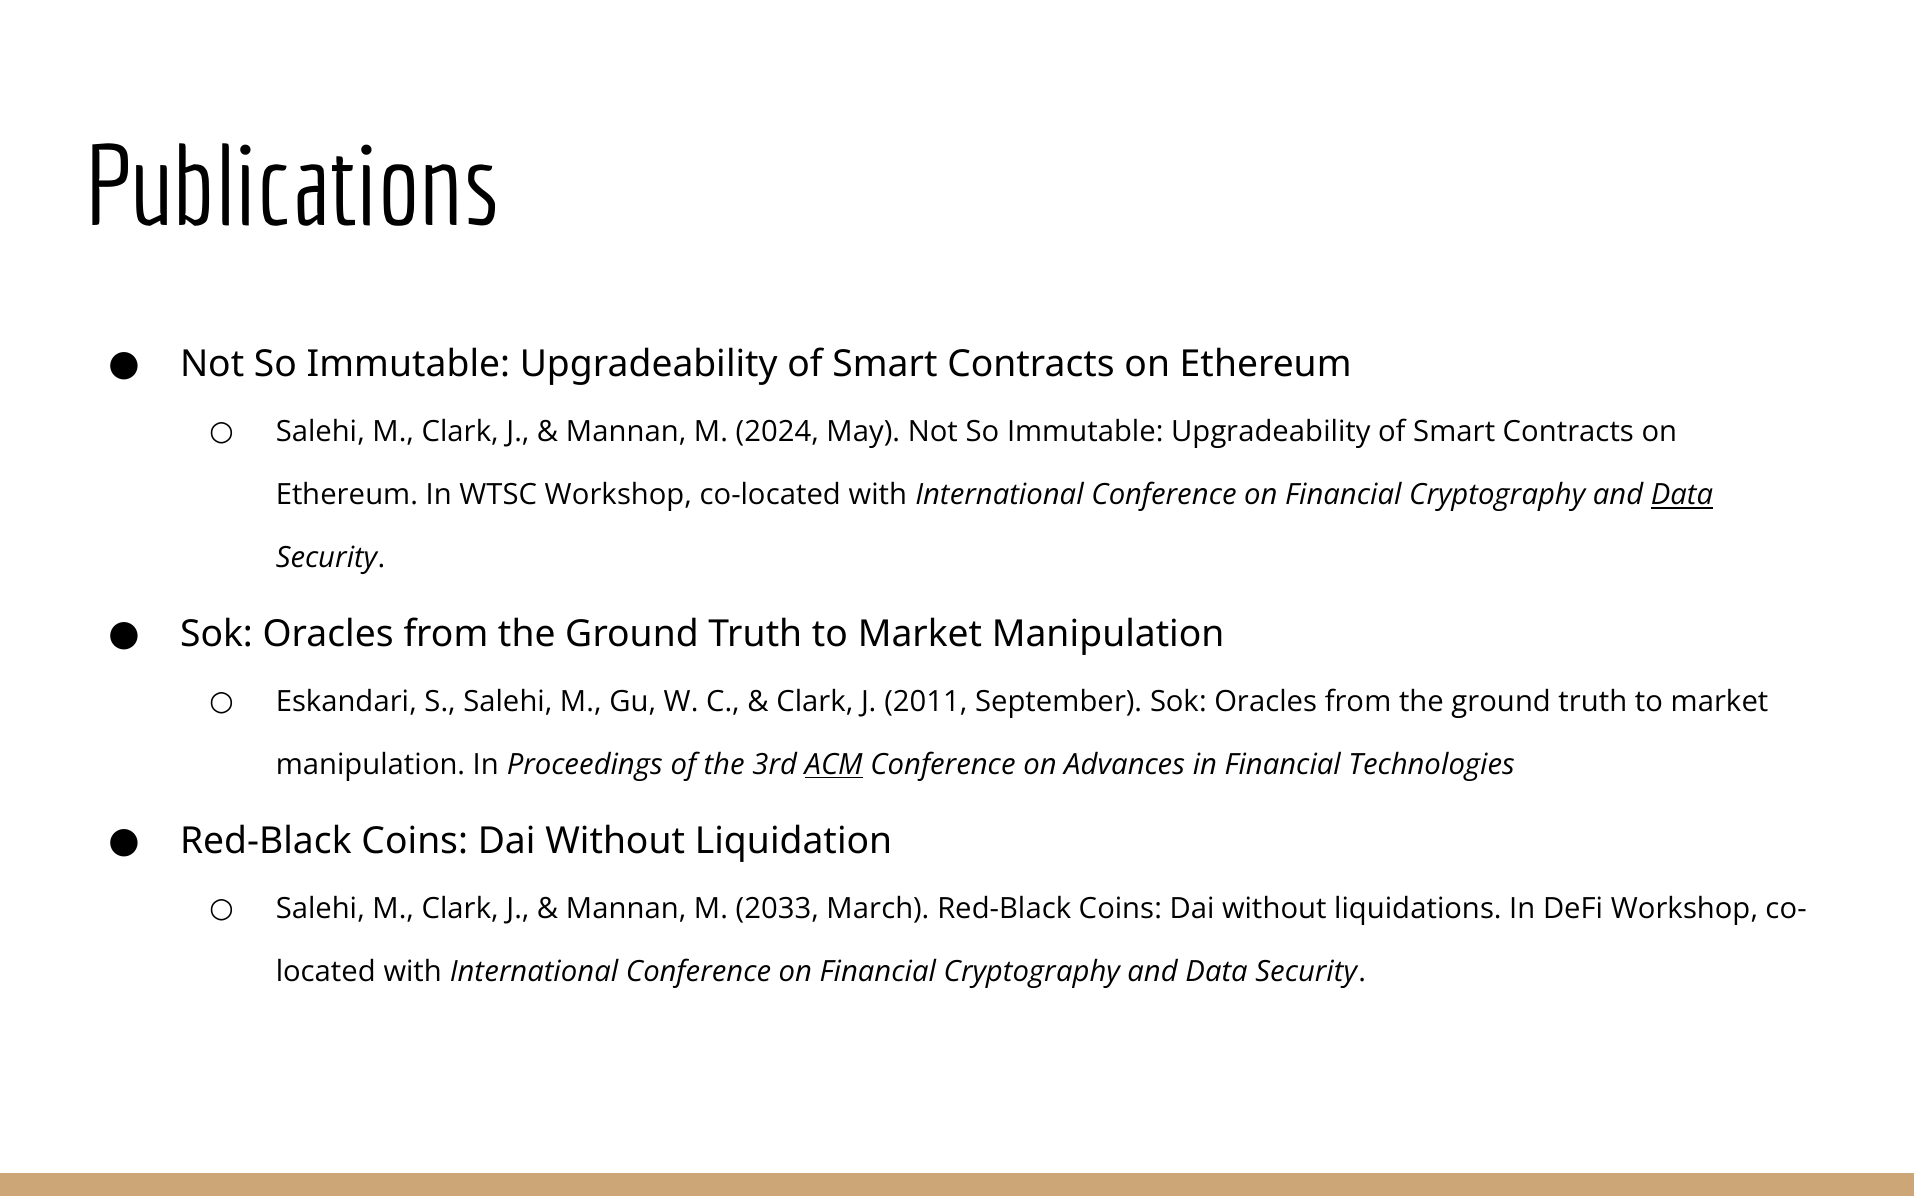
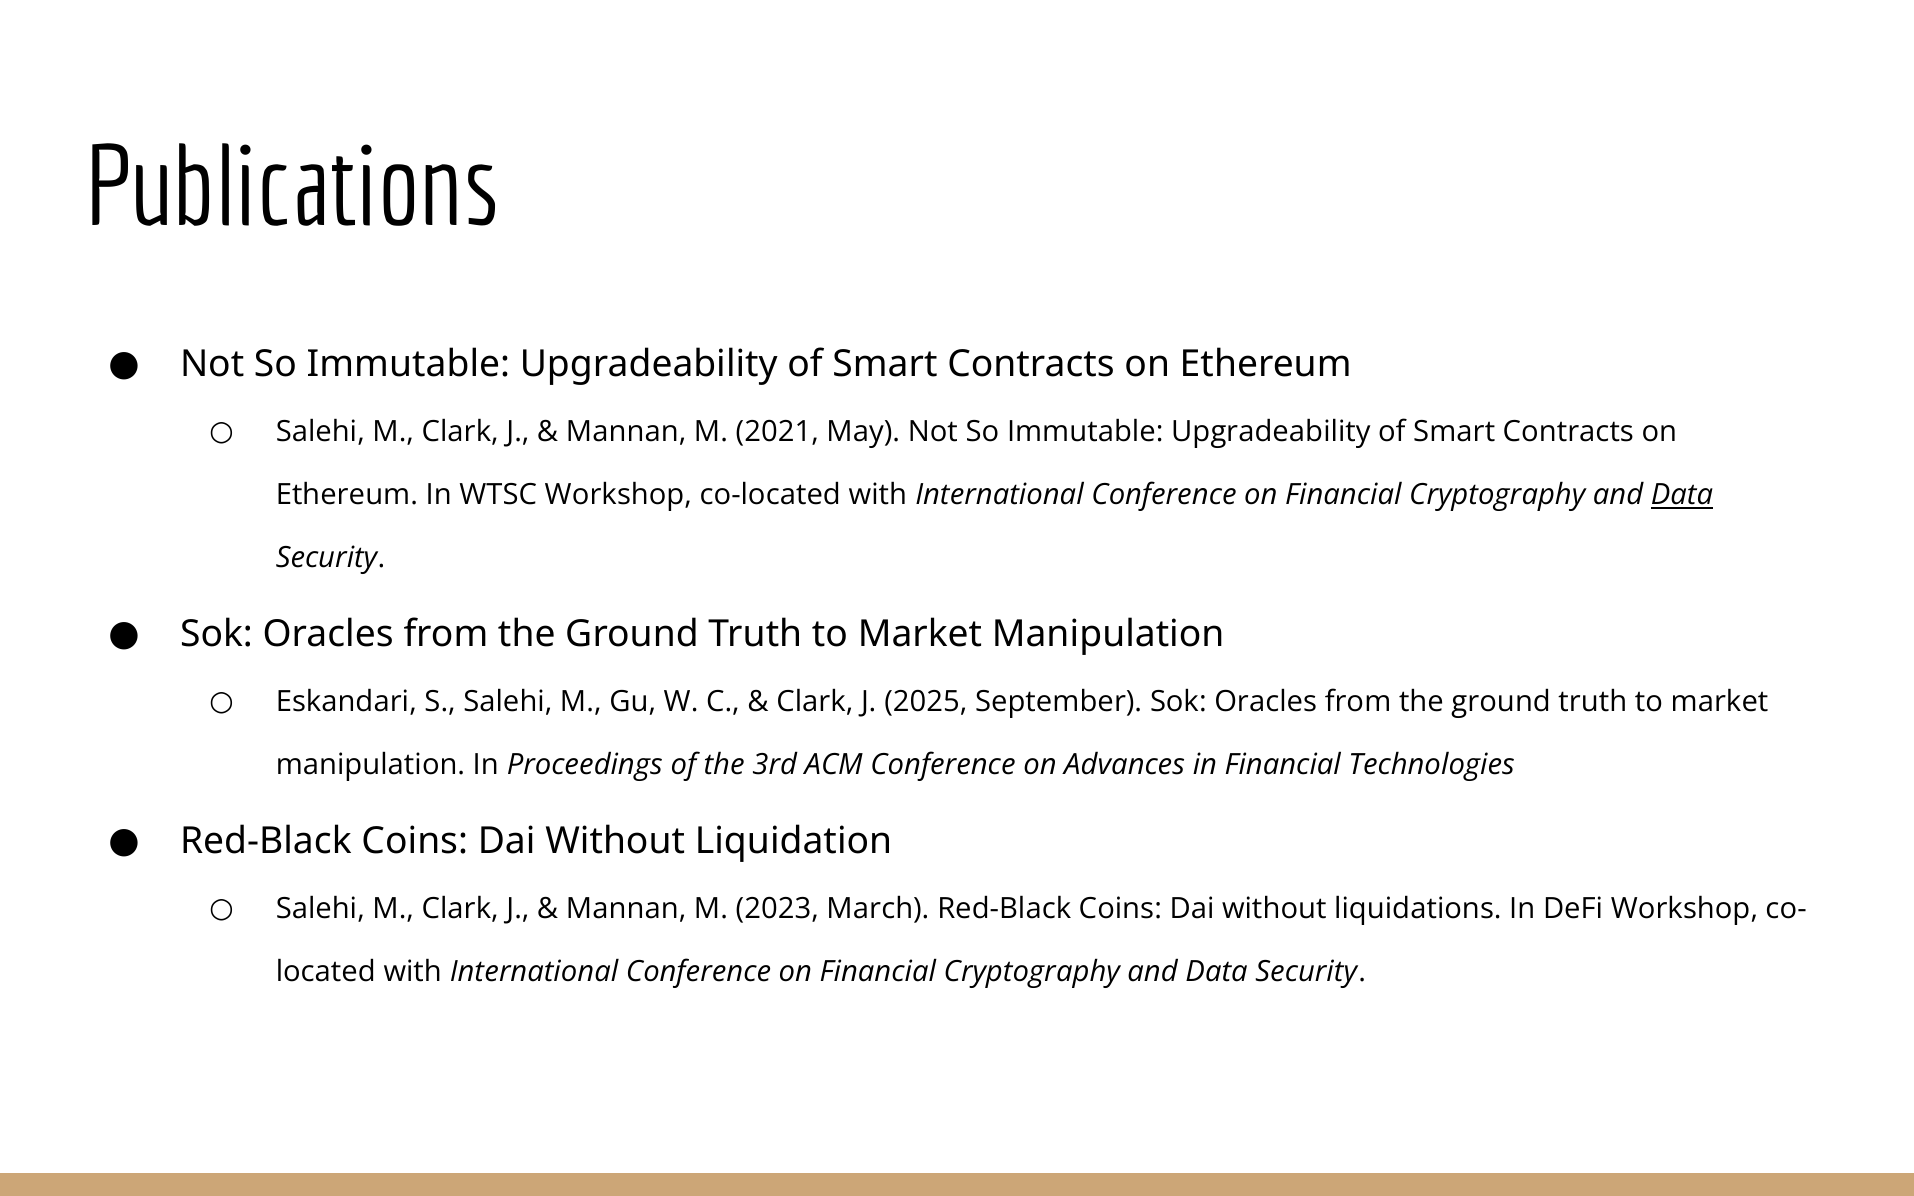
2024: 2024 -> 2021
2011: 2011 -> 2025
ACM underline: present -> none
2033: 2033 -> 2023
